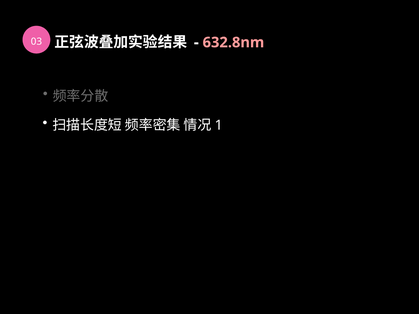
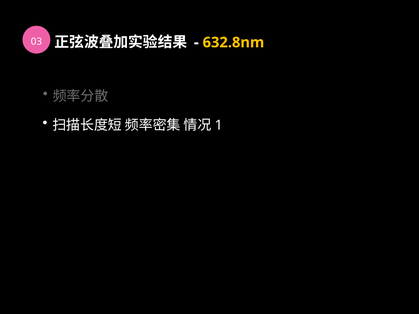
632.8nm colour: pink -> yellow
